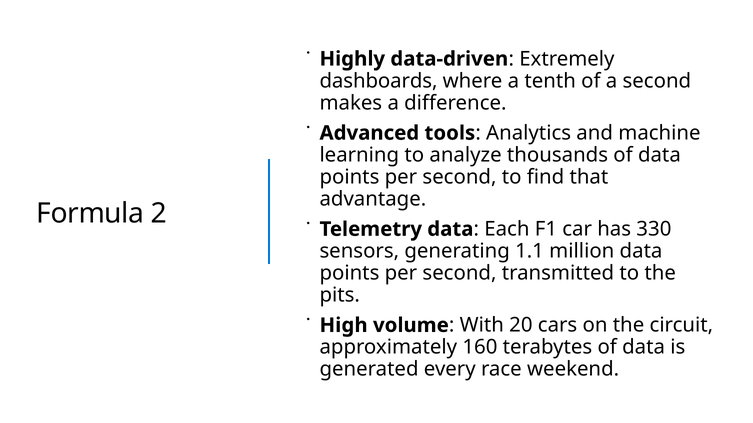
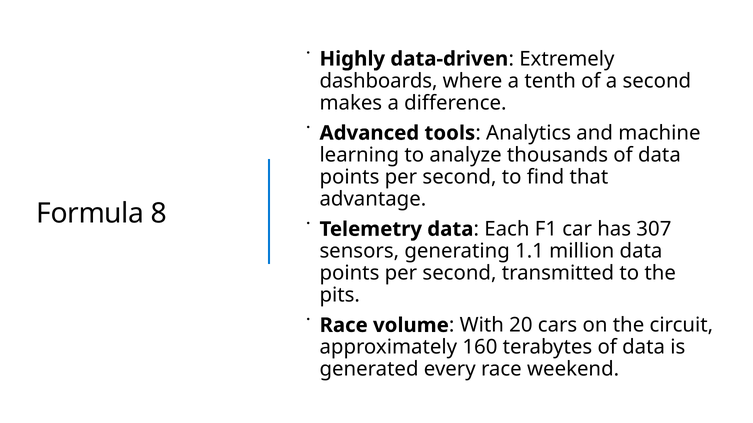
2: 2 -> 8
330: 330 -> 307
High at (344, 326): High -> Race
